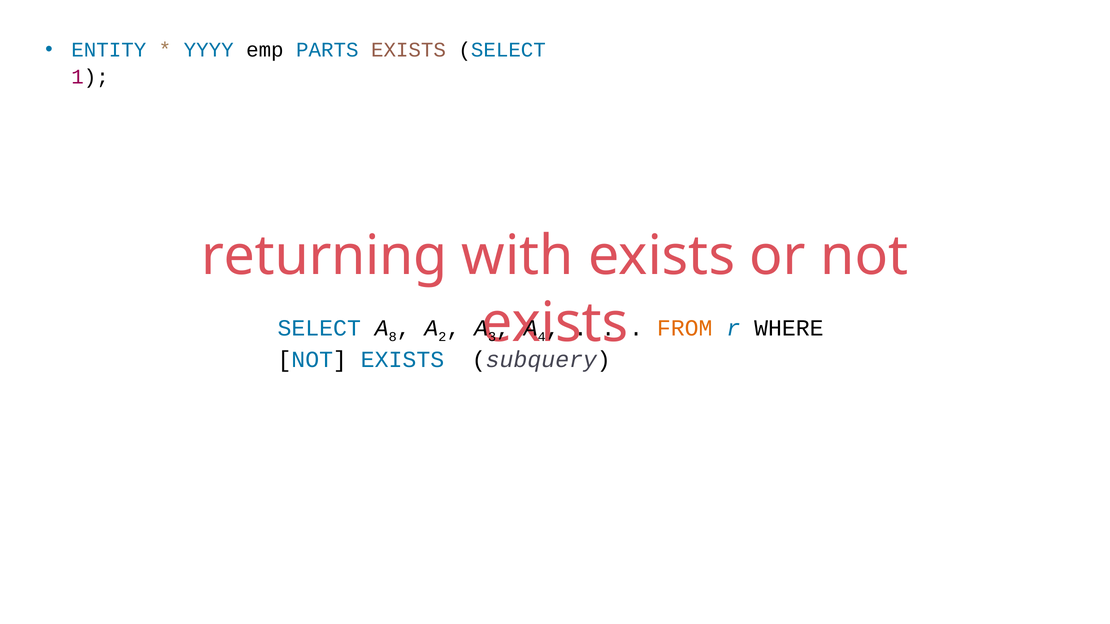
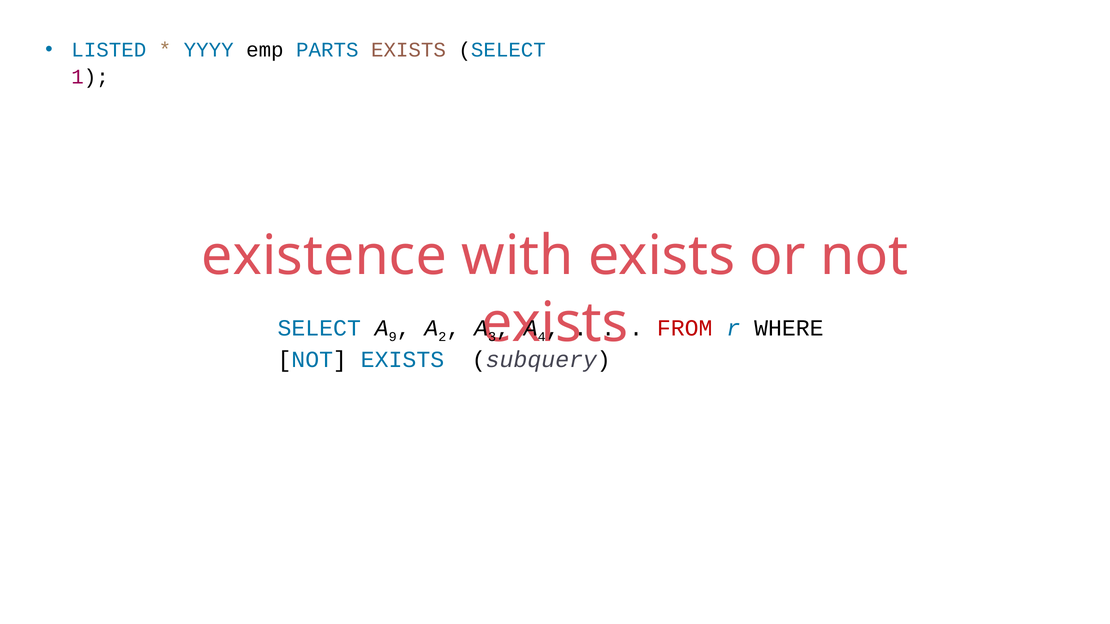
ENTITY: ENTITY -> LISTED
returning: returning -> existence
8: 8 -> 9
FROM colour: orange -> red
